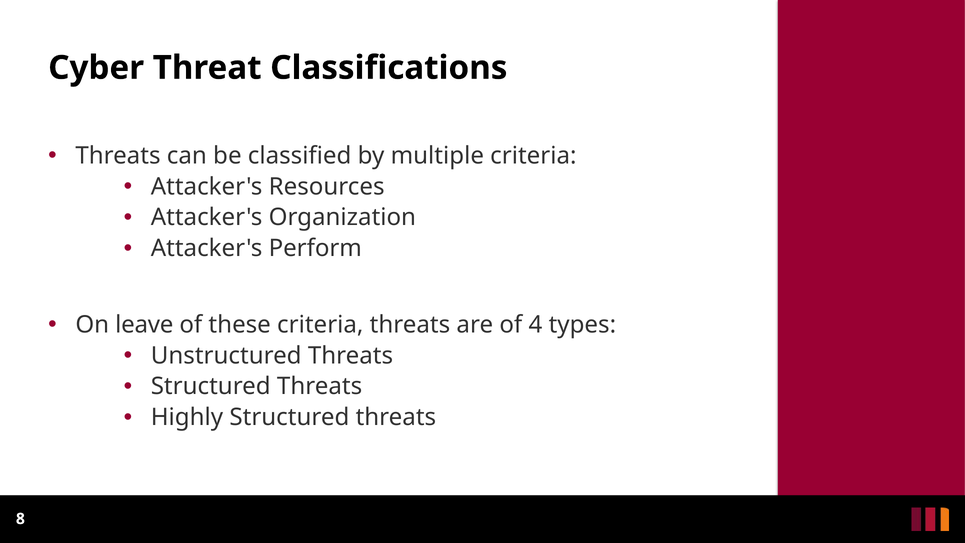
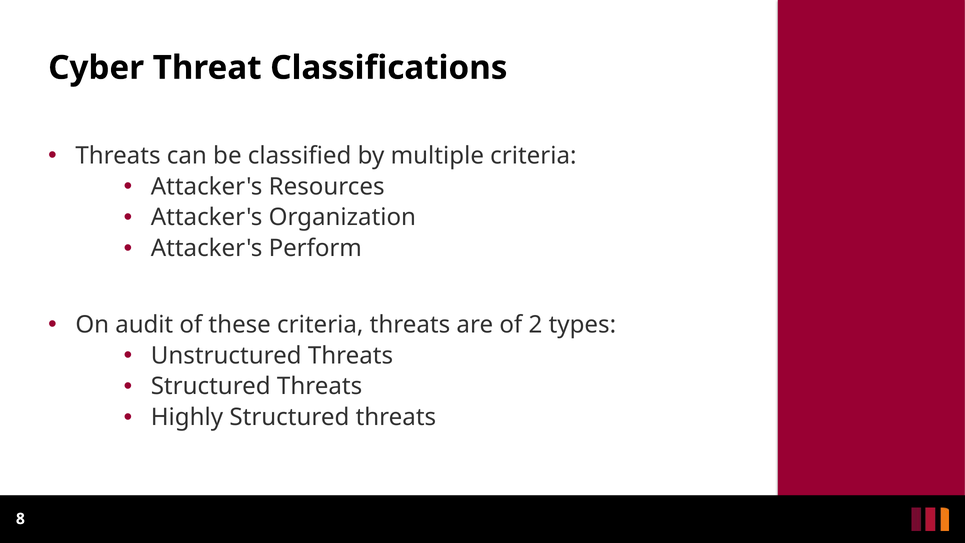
leave: leave -> audit
4: 4 -> 2
